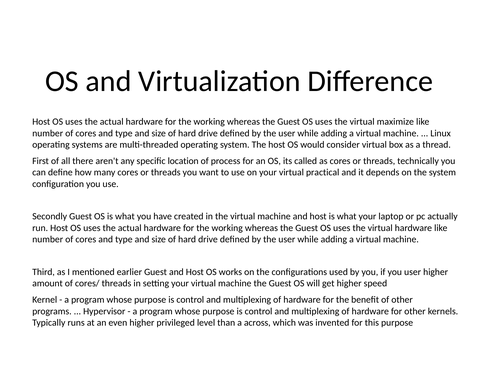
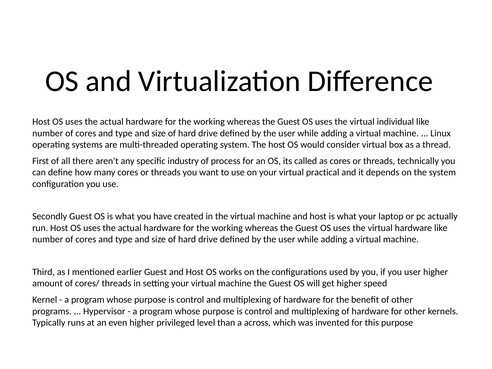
maximize: maximize -> individual
location: location -> industry
